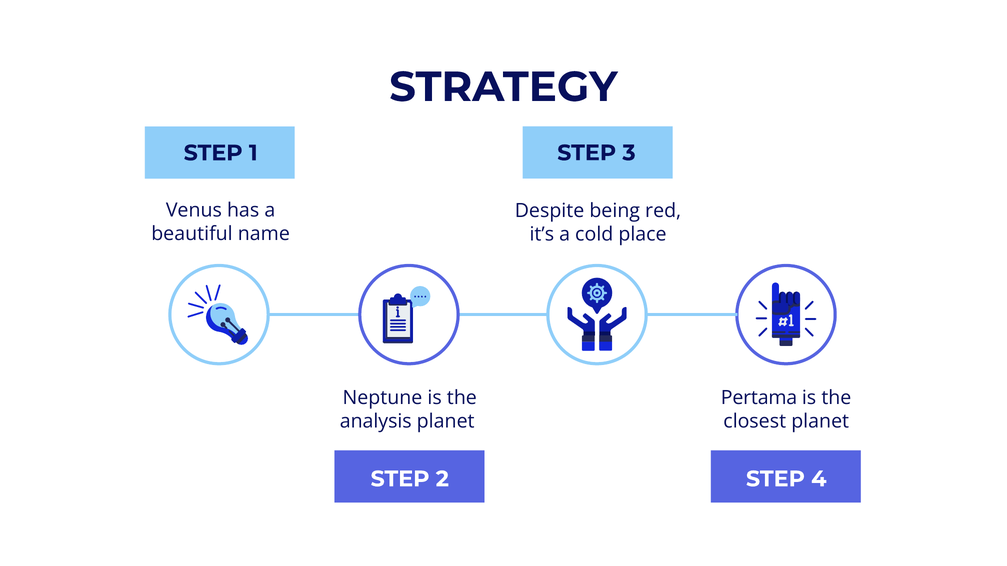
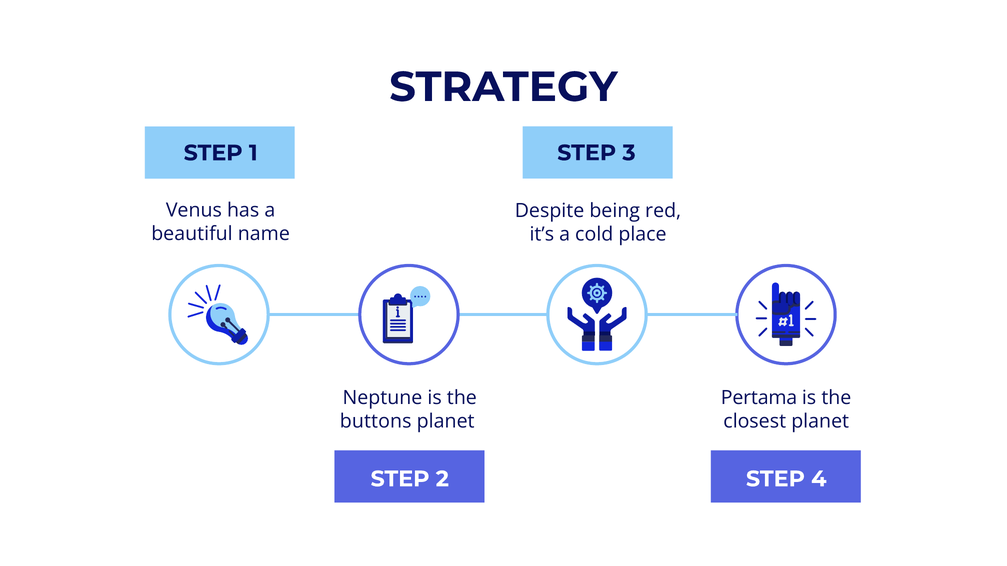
analysis: analysis -> buttons
